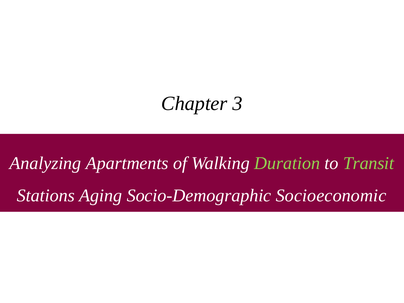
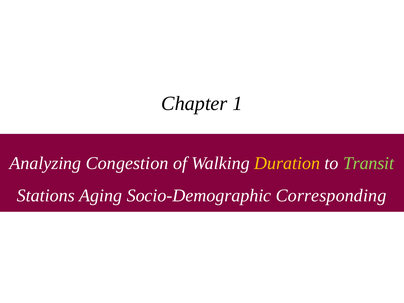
3: 3 -> 1
Apartments: Apartments -> Congestion
Duration colour: light green -> yellow
Socioeconomic: Socioeconomic -> Corresponding
